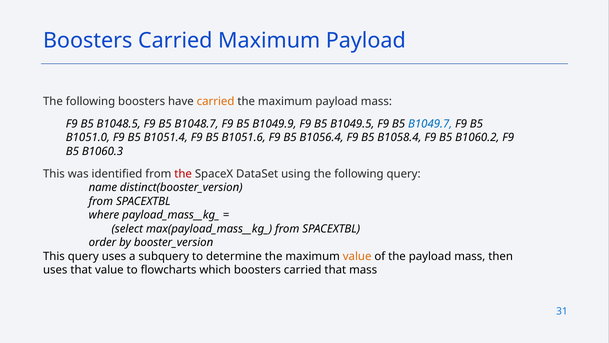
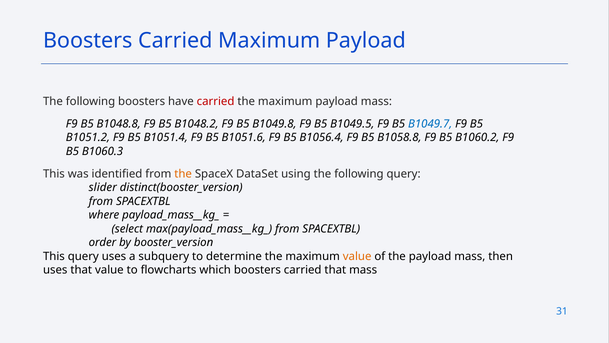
carried at (216, 101) colour: orange -> red
B1048.5: B1048.5 -> B1048.8
B1048.7: B1048.7 -> B1048.2
B1049.9: B1049.9 -> B1049.8
B1051.0: B1051.0 -> B1051.2
B1058.4: B1058.4 -> B1058.8
the at (183, 174) colour: red -> orange
name: name -> slider
